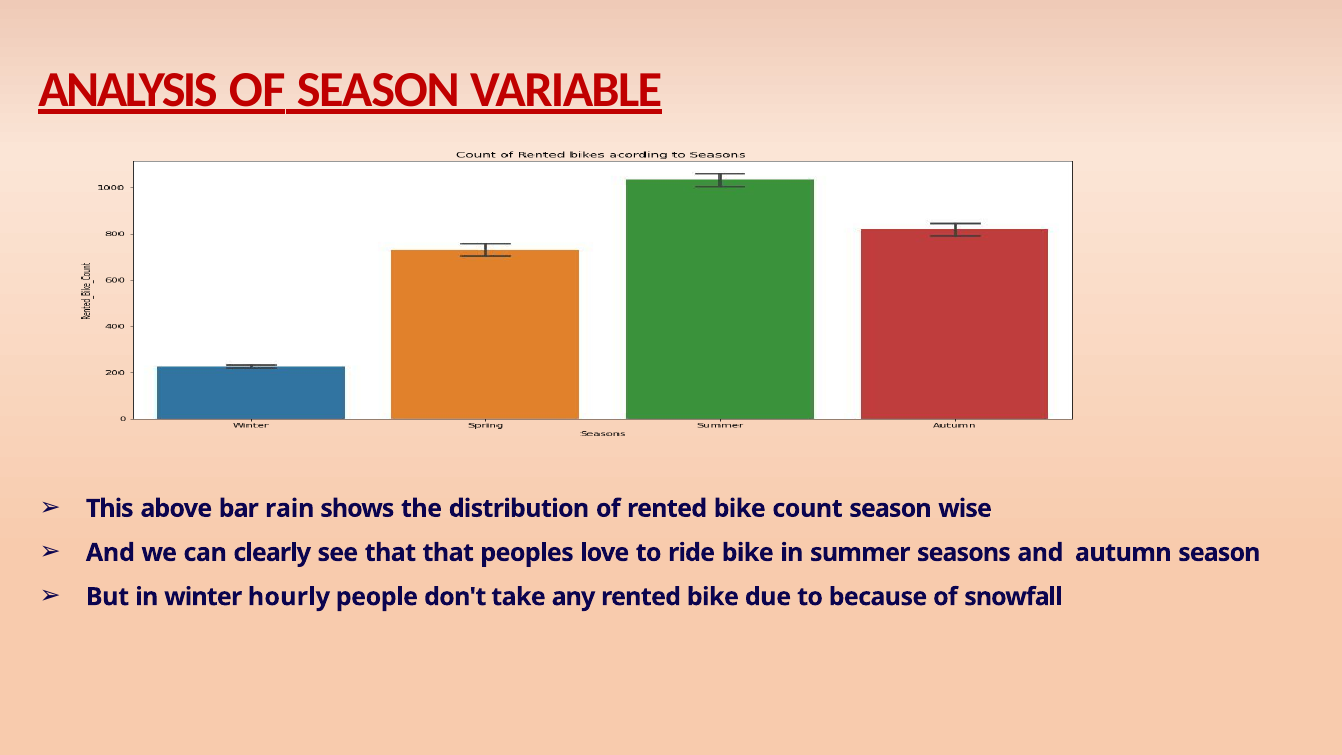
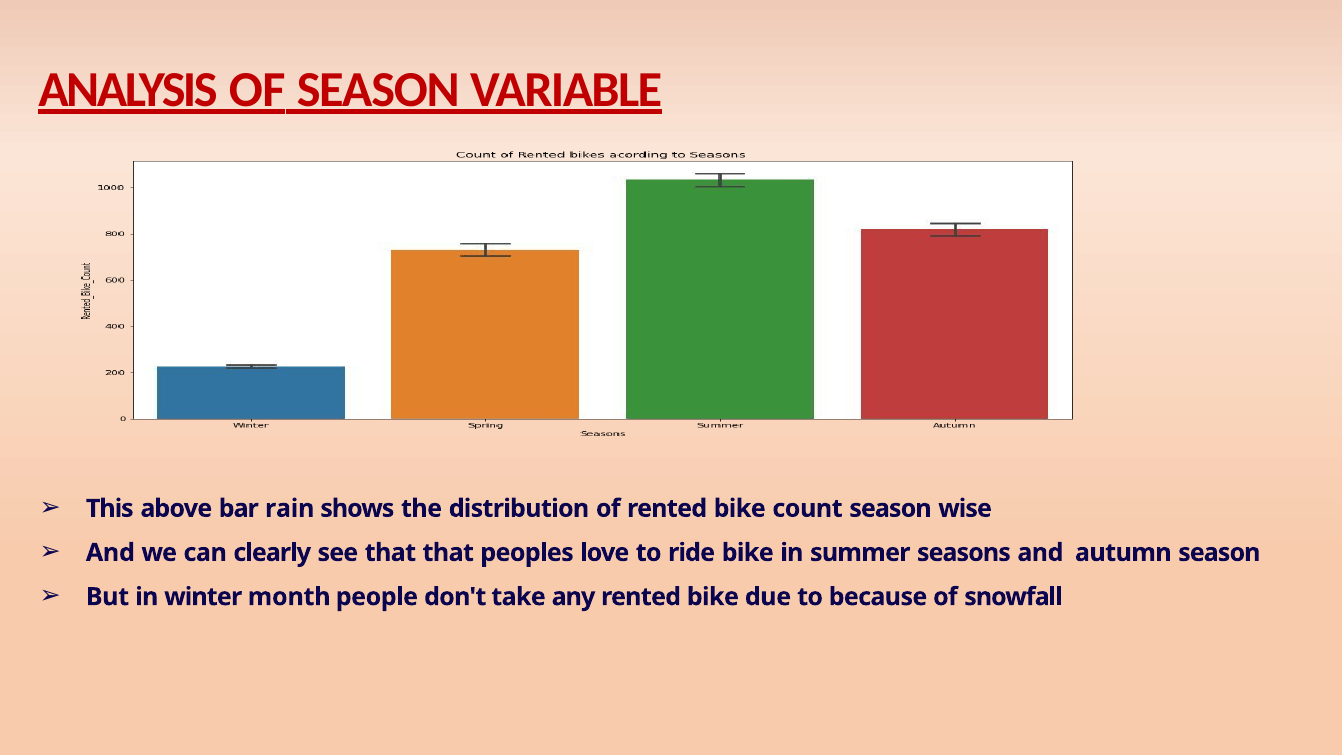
hourly: hourly -> month
